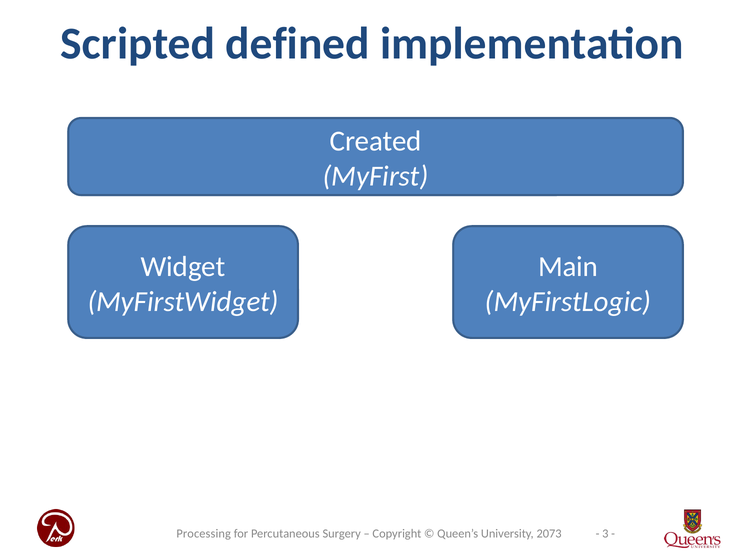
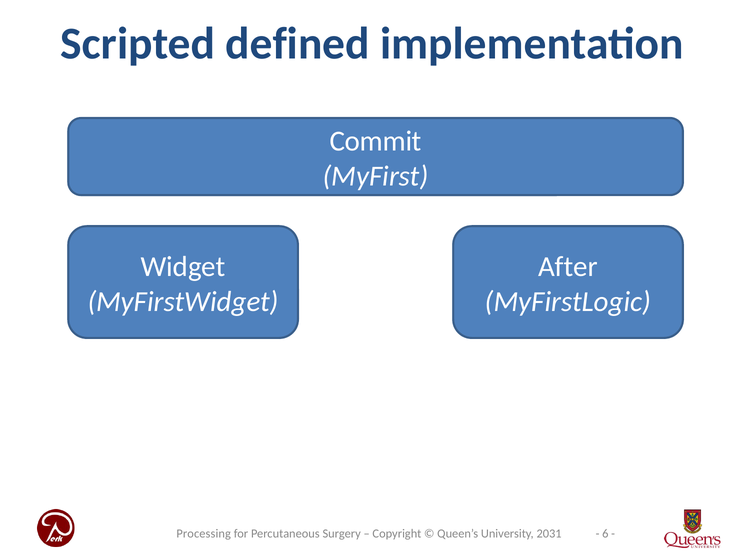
Created: Created -> Commit
Main: Main -> After
3: 3 -> 6
2073: 2073 -> 2031
